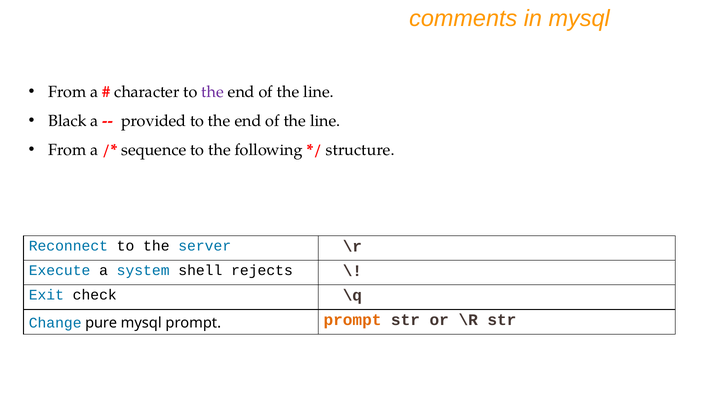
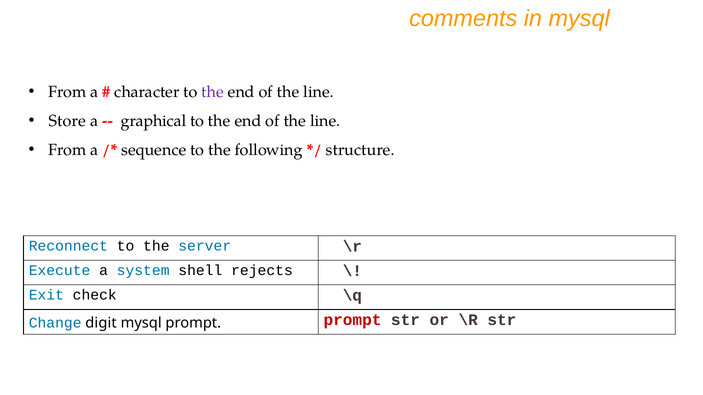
Black: Black -> Store
provided: provided -> graphical
pure: pure -> digit
prompt at (352, 320) colour: orange -> red
